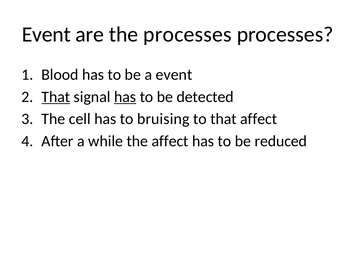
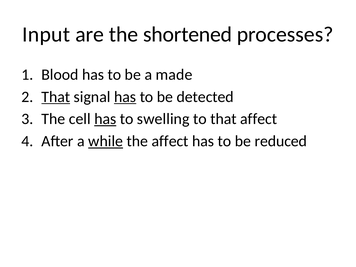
Event at (46, 34): Event -> Input
the processes: processes -> shortened
a event: event -> made
has at (105, 119) underline: none -> present
bruising: bruising -> swelling
while underline: none -> present
